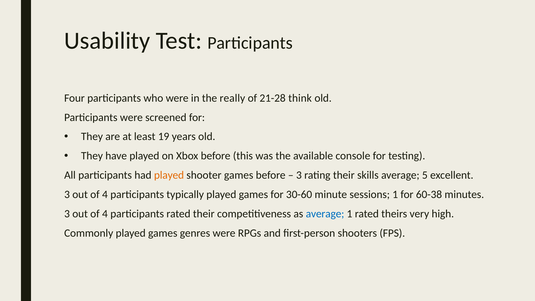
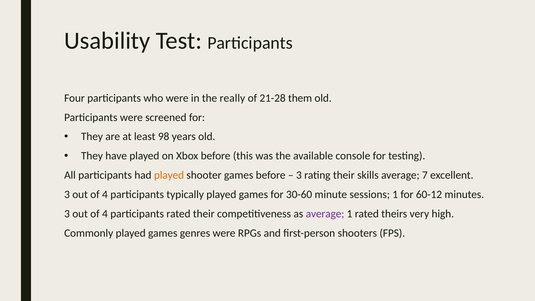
think: think -> them
19: 19 -> 98
5: 5 -> 7
60-38: 60-38 -> 60-12
average at (325, 214) colour: blue -> purple
